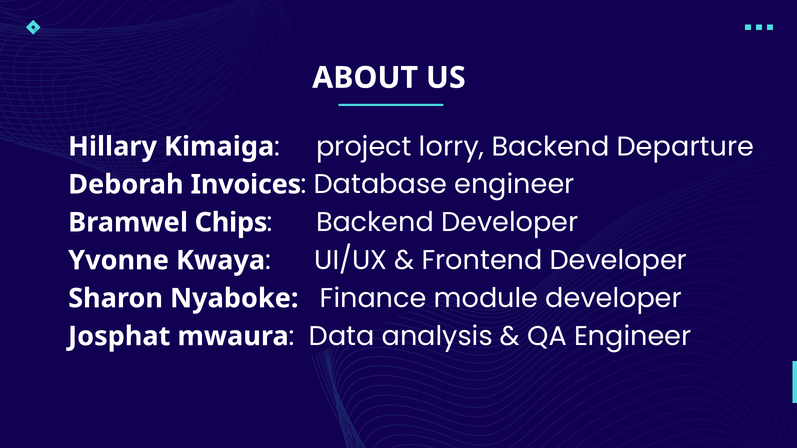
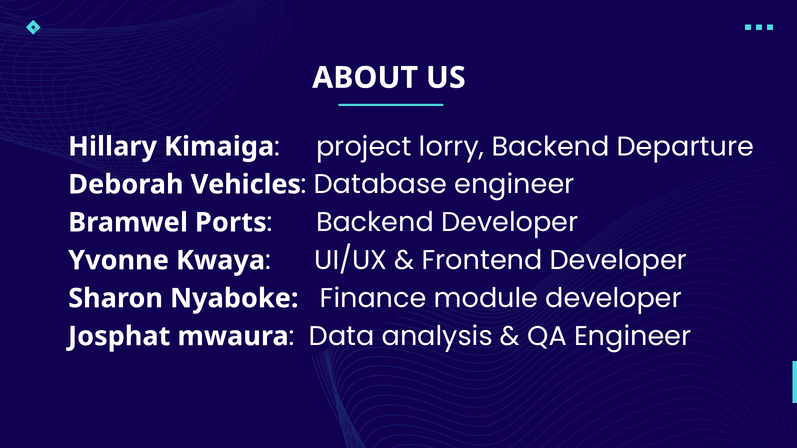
Invoices: Invoices -> Vehicles
Chips: Chips -> Ports
